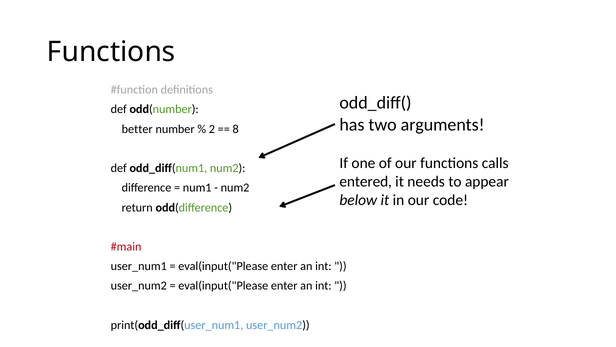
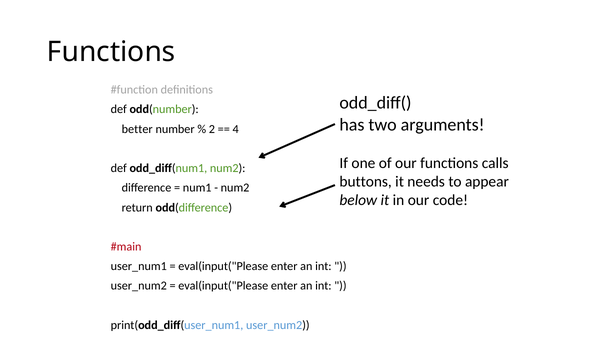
8: 8 -> 4
entered: entered -> buttons
